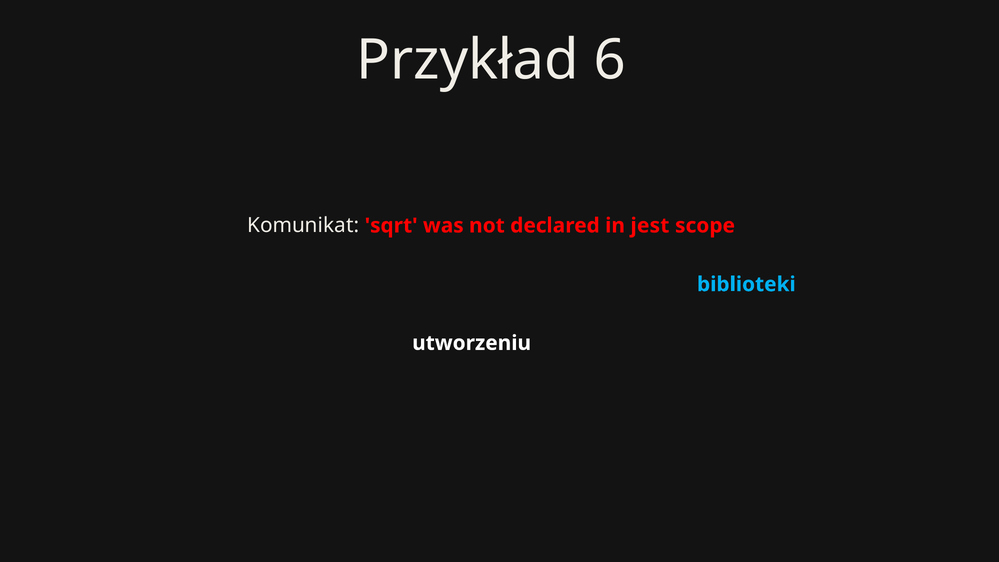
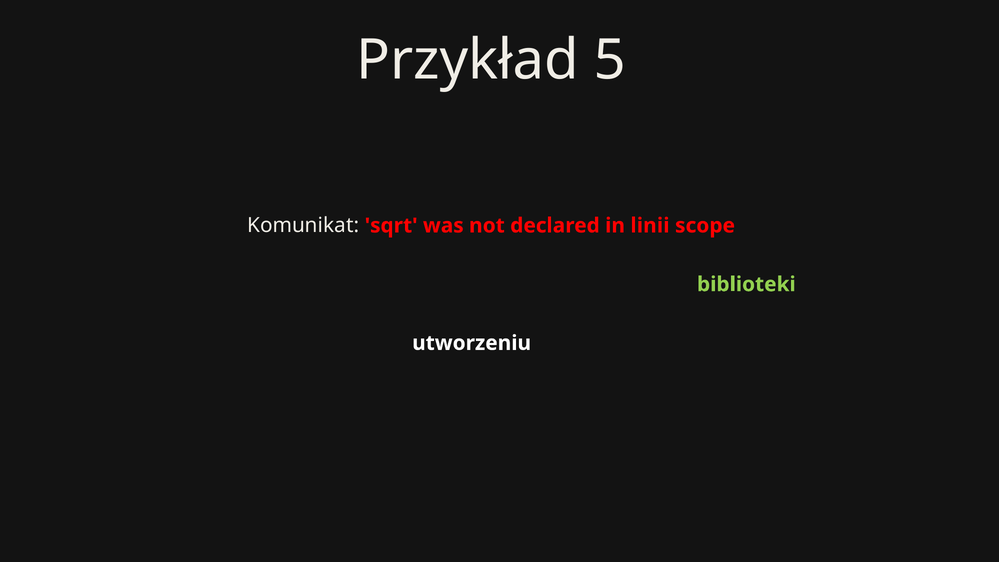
6: 6 -> 5
jest: jest -> linii
biblioteki at (746, 284) colour: light blue -> light green
